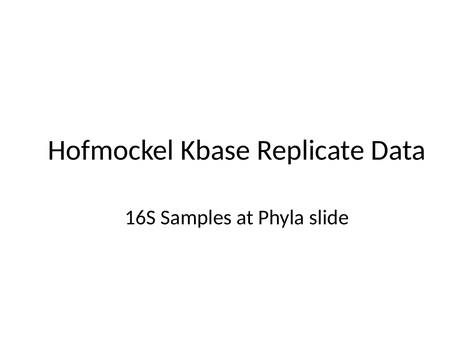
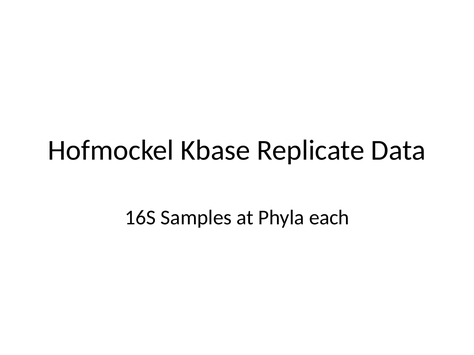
slide: slide -> each
